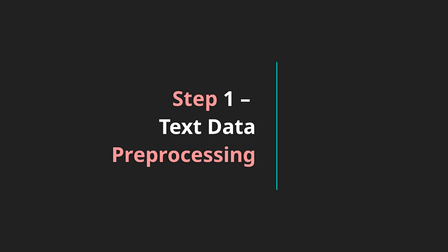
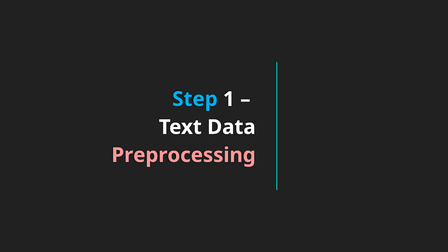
Step colour: pink -> light blue
